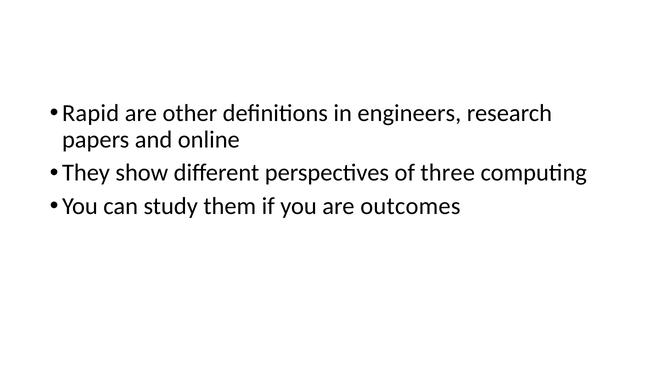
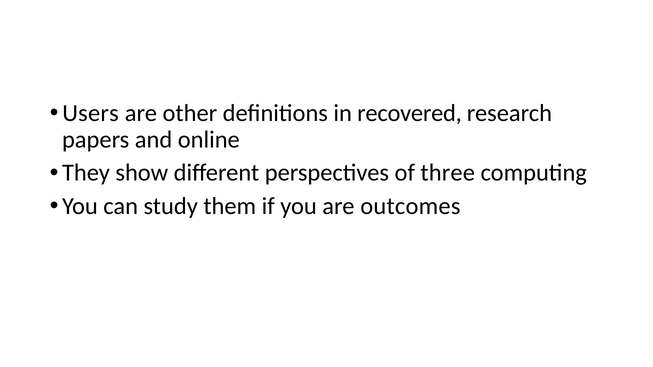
Rapid: Rapid -> Users
engineers: engineers -> recovered
